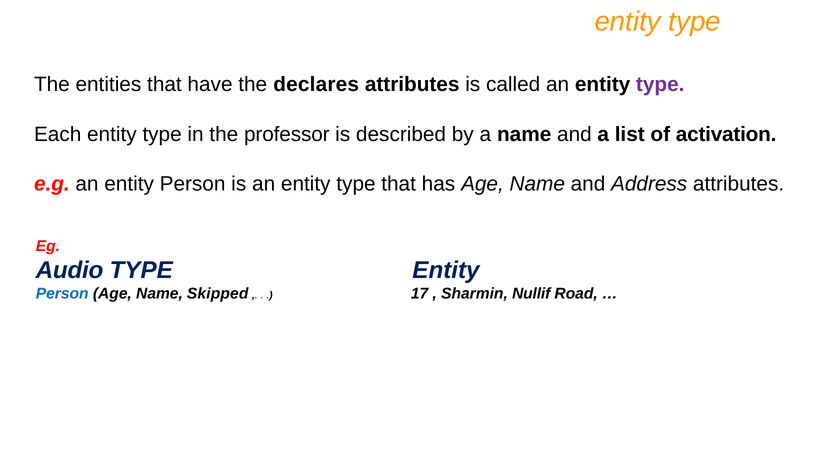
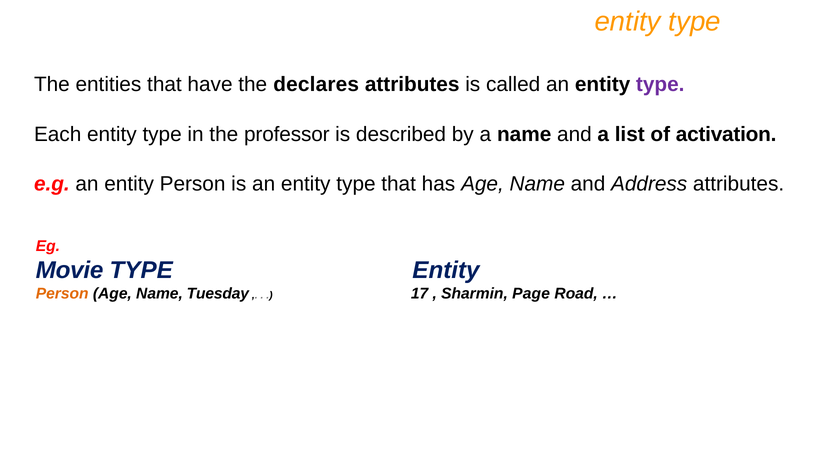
Audio: Audio -> Movie
Person at (62, 294) colour: blue -> orange
Skipped: Skipped -> Tuesday
Nullif: Nullif -> Page
